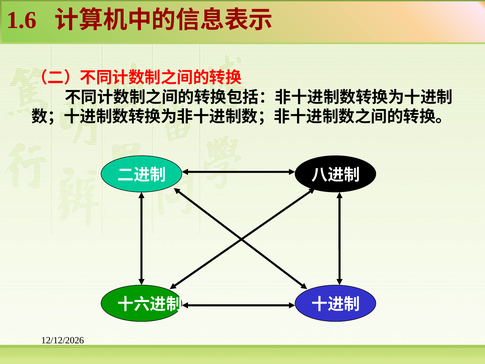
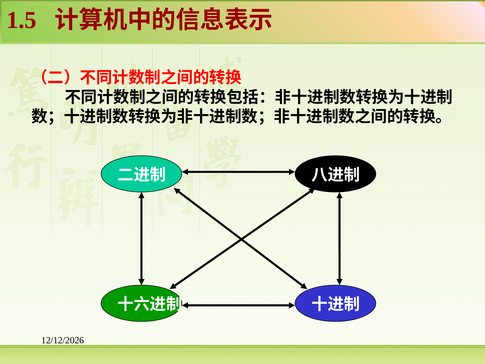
1.6: 1.6 -> 1.5
